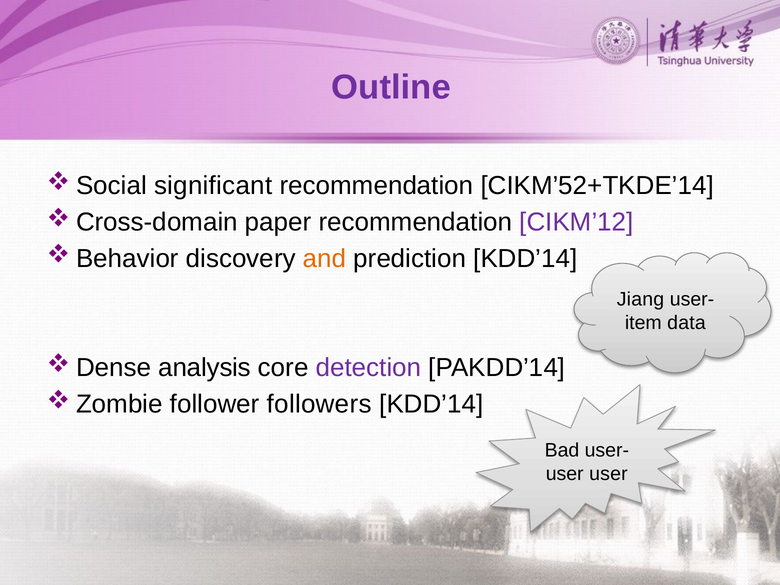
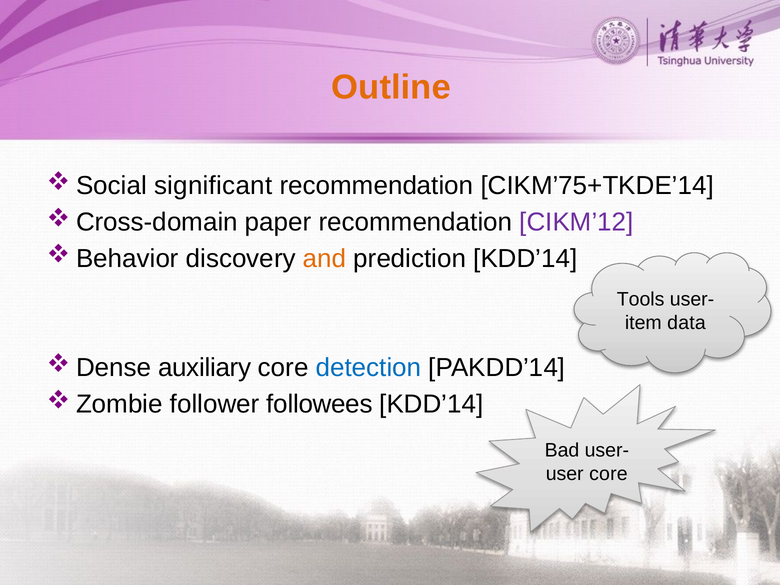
Outline colour: purple -> orange
CIKM’52+TKDE’14: CIKM’52+TKDE’14 -> CIKM’75+TKDE’14
Jiang: Jiang -> Tools
analysis: analysis -> auxiliary
detection colour: purple -> blue
followers: followers -> followees
user at (608, 474): user -> core
